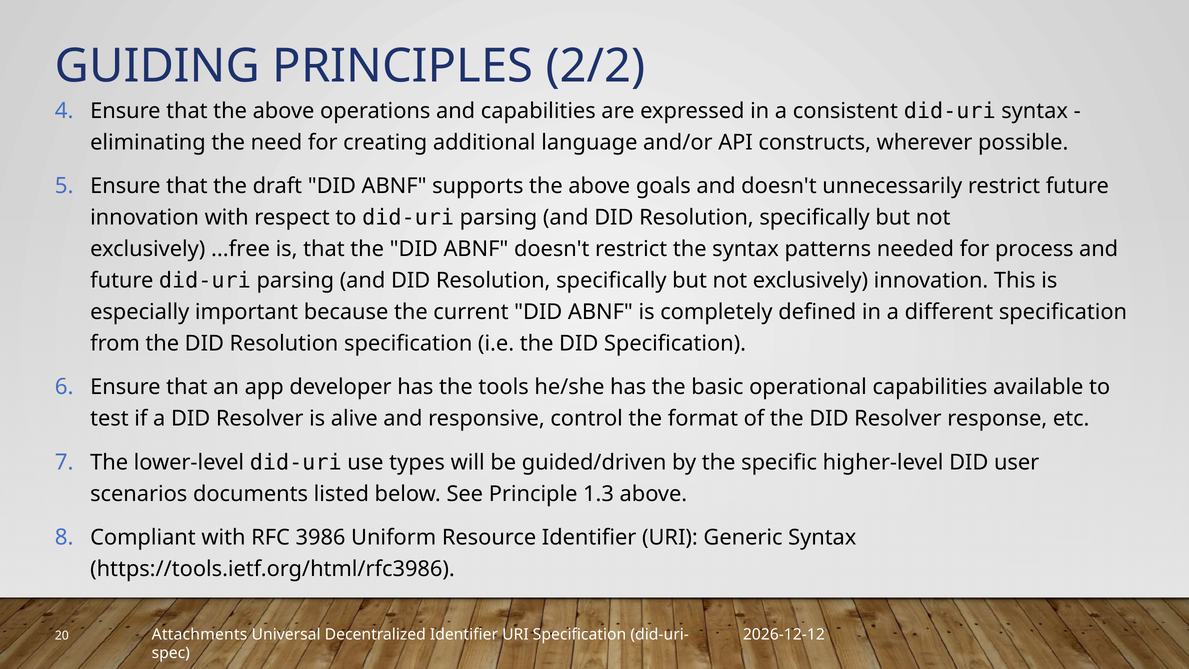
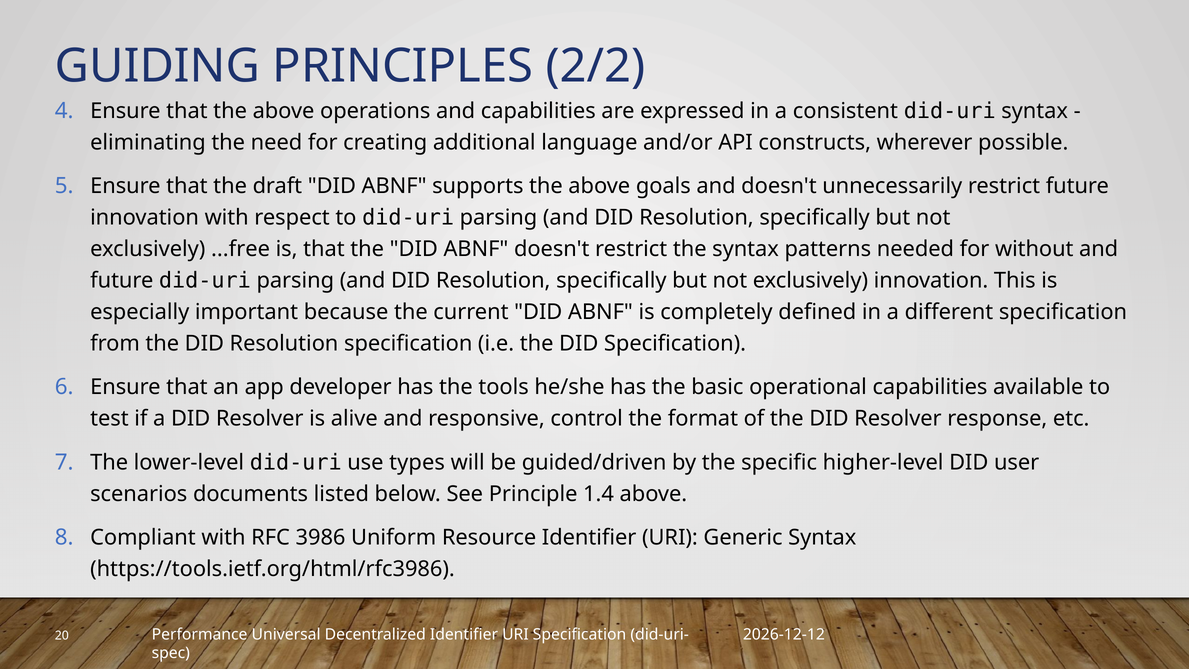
process: process -> without
1.3: 1.3 -> 1.4
Attachments: Attachments -> Performance
